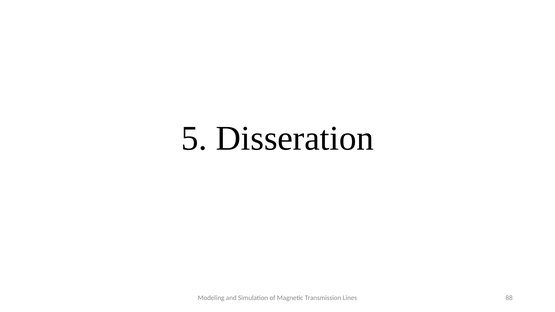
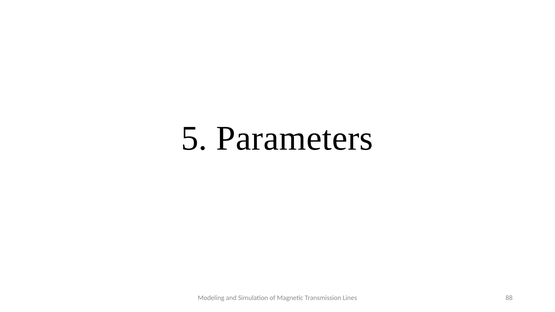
Disseration: Disseration -> Parameters
